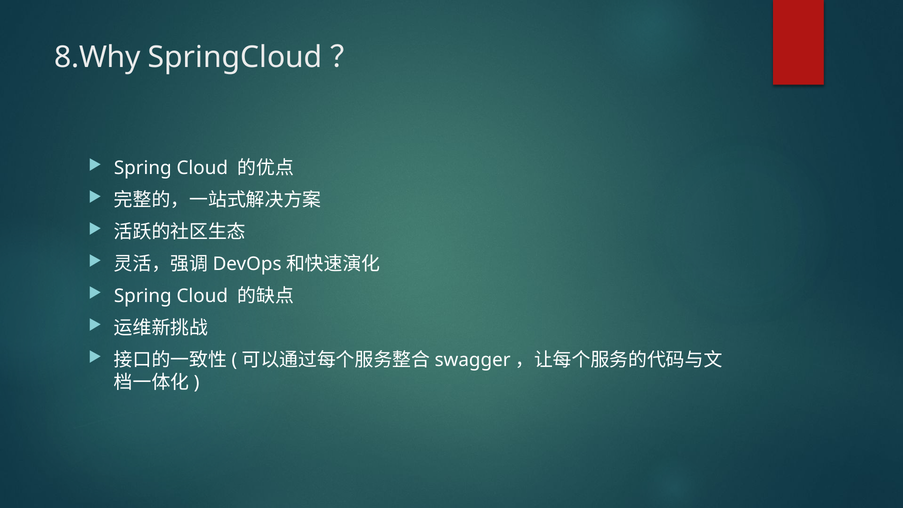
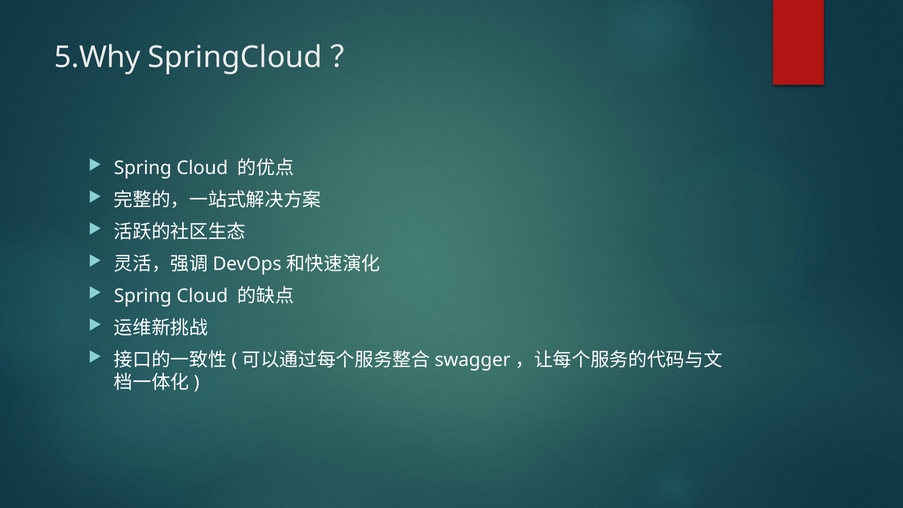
8.Why: 8.Why -> 5.Why
